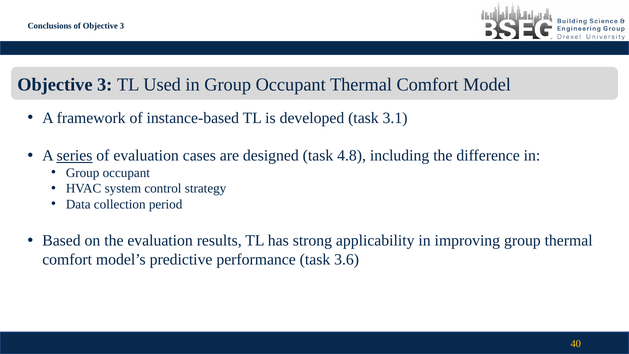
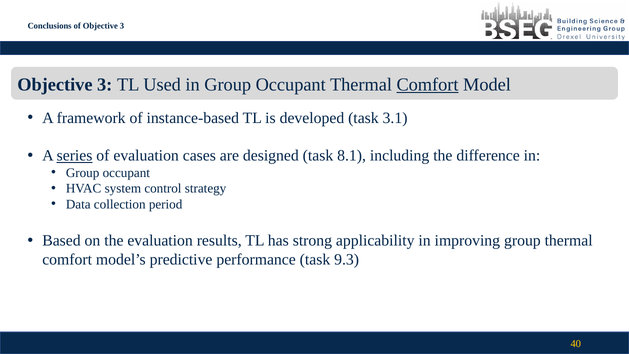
Comfort at (428, 84) underline: none -> present
4.8: 4.8 -> 8.1
3.6: 3.6 -> 9.3
